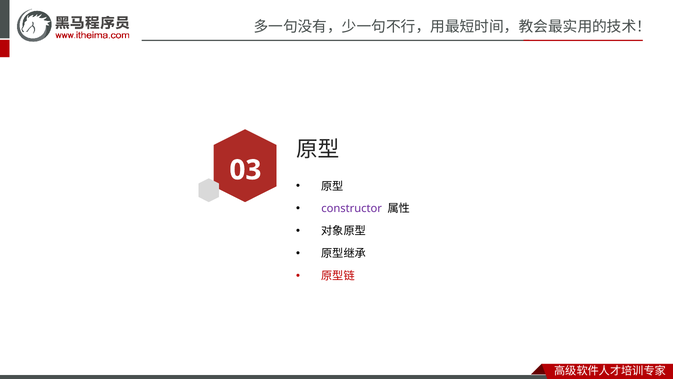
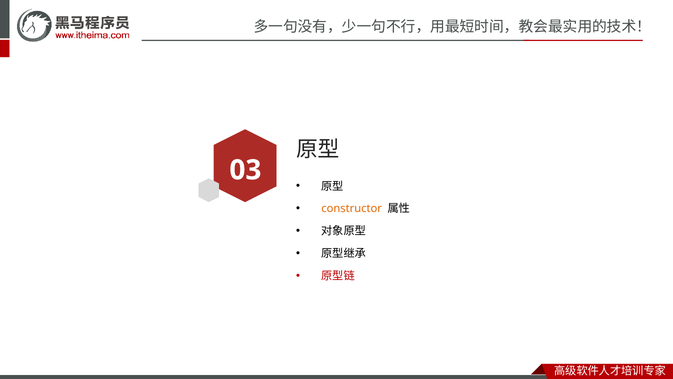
constructor colour: purple -> orange
